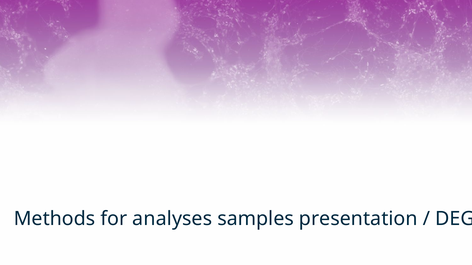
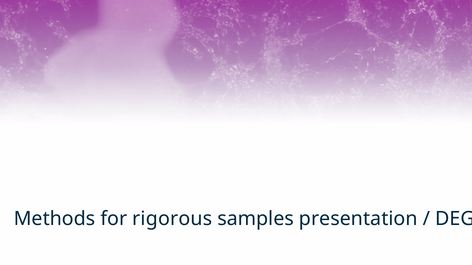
analyses: analyses -> rigorous
